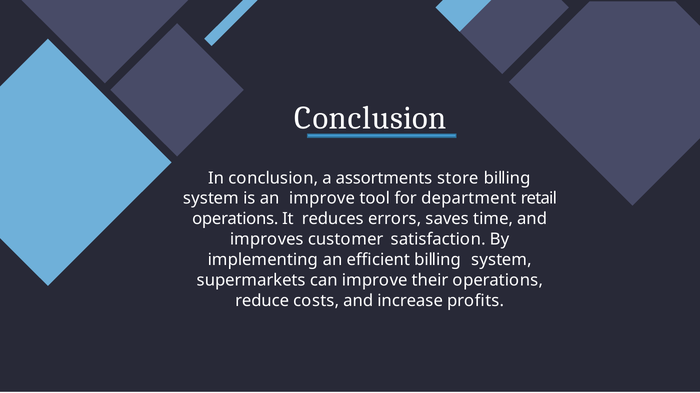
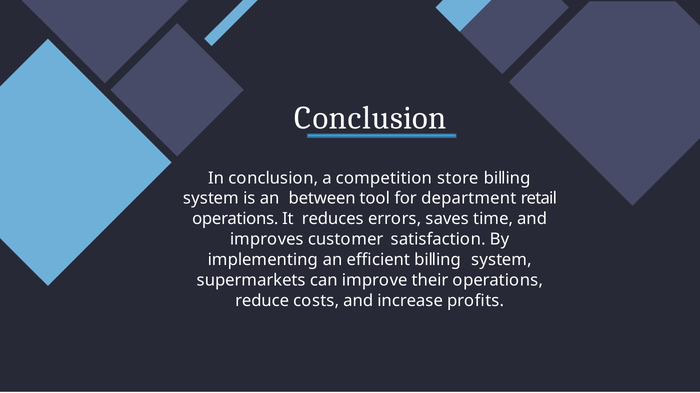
assortments: assortments -> competition
an improve: improve -> between
